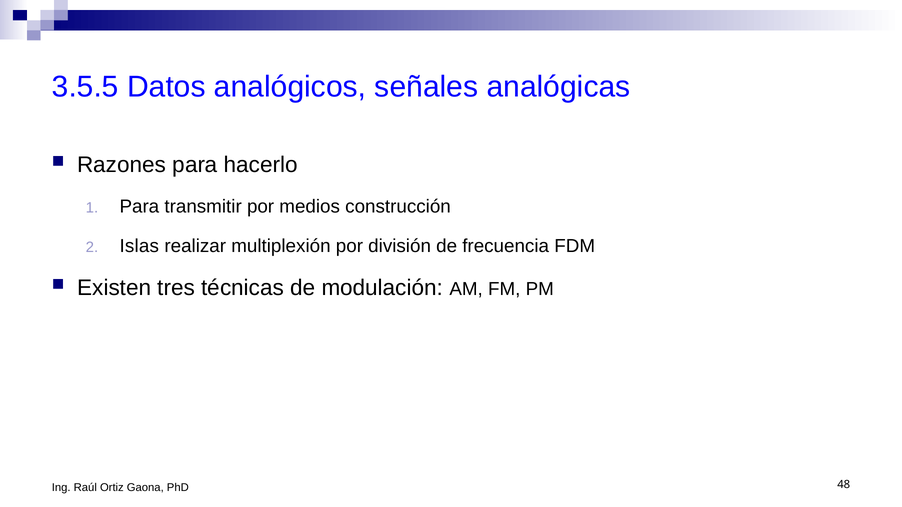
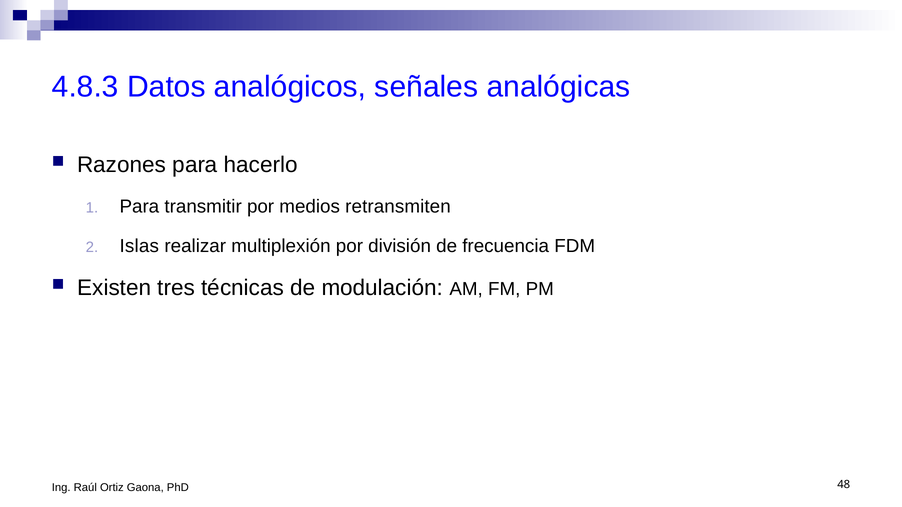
3.5.5: 3.5.5 -> 4.8.3
construcción: construcción -> retransmiten
